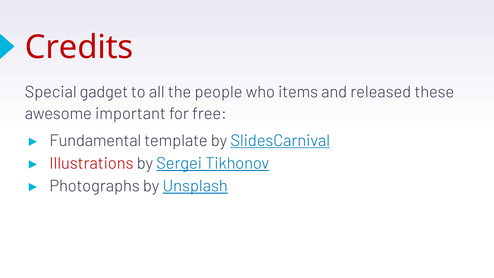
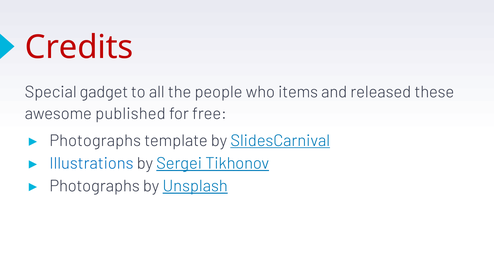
important: important -> published
Fundamental at (95, 141): Fundamental -> Photographs
Illustrations colour: red -> blue
